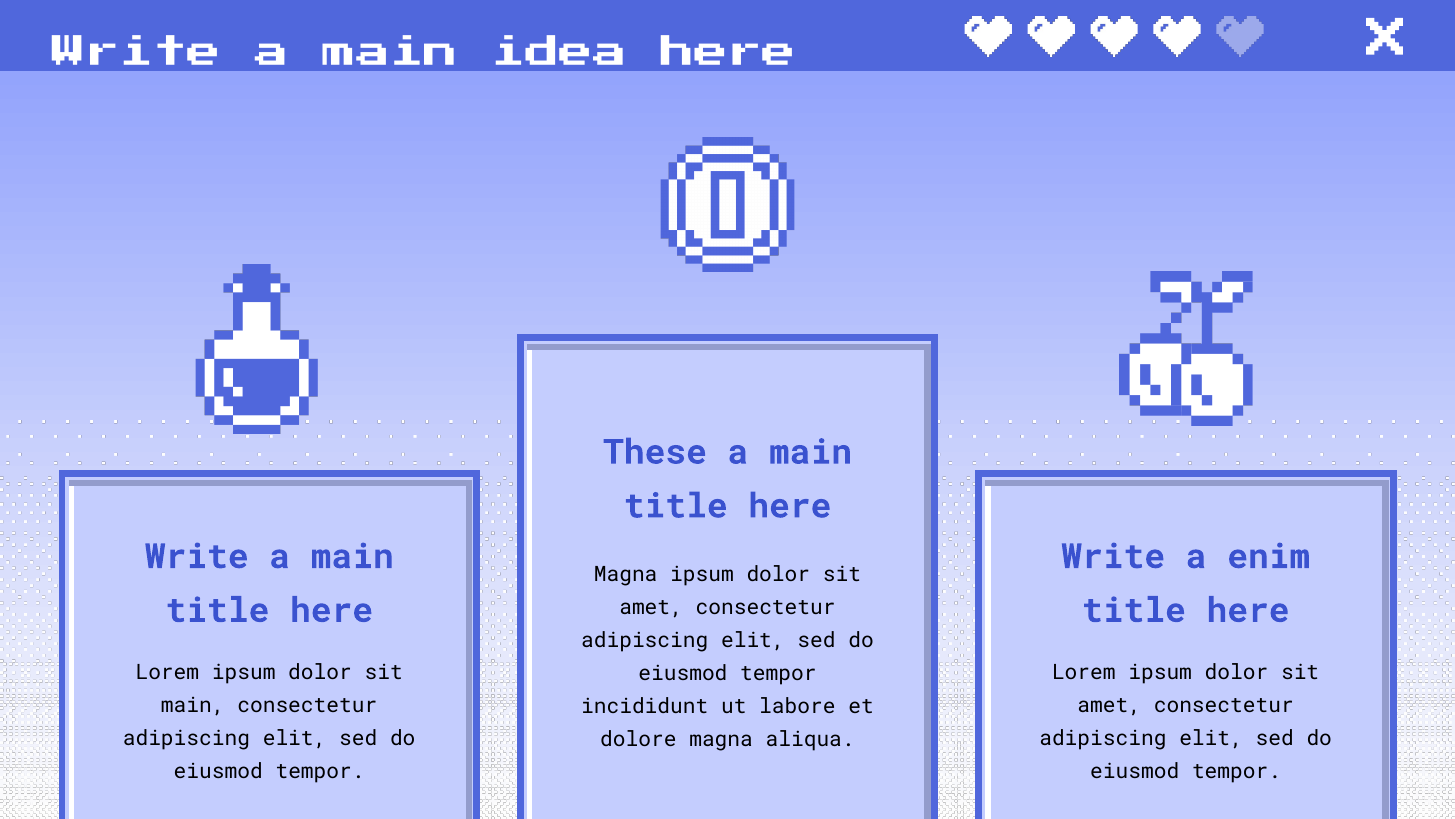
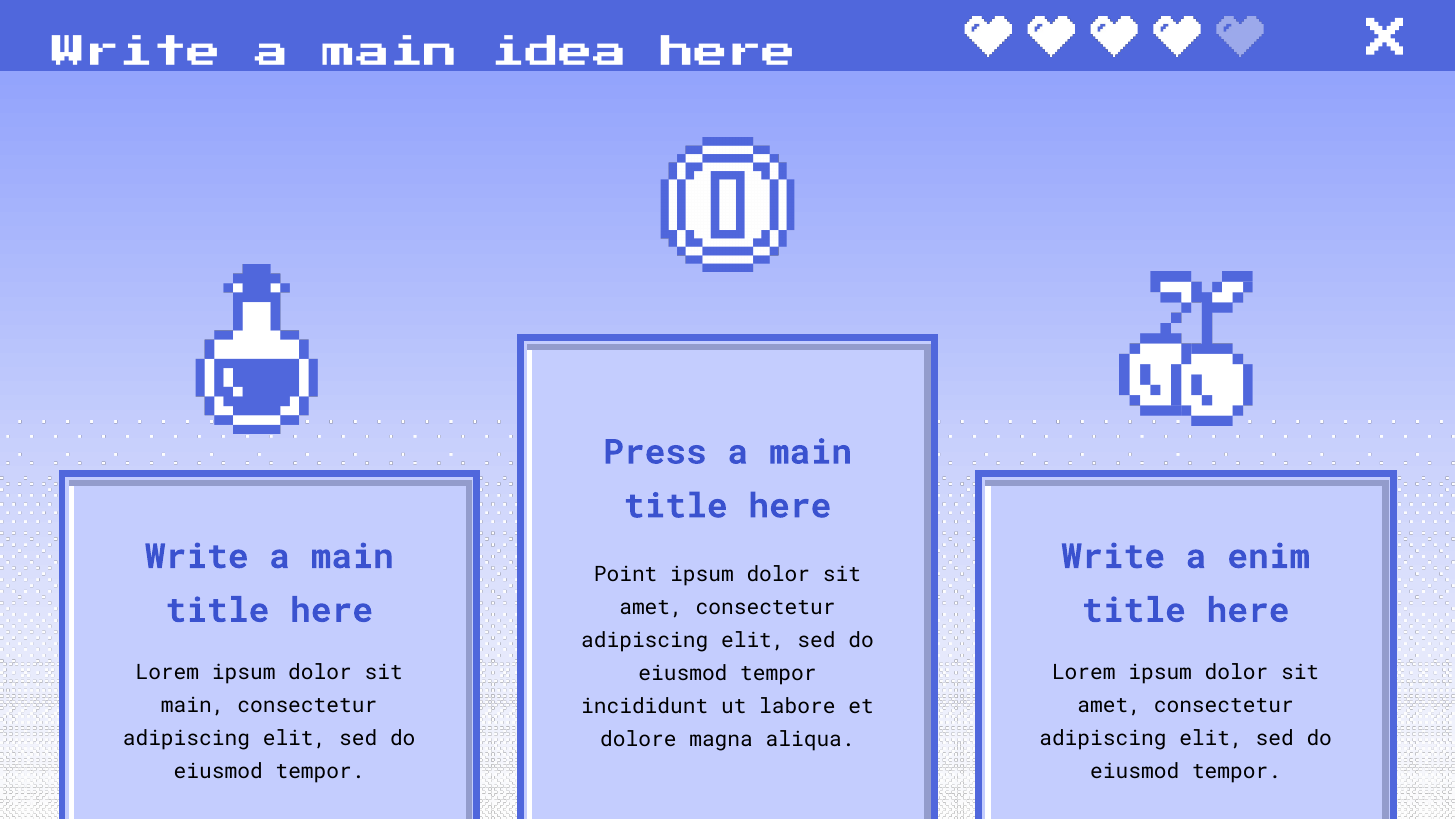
These: These -> Press
Magna at (626, 574): Magna -> Point
